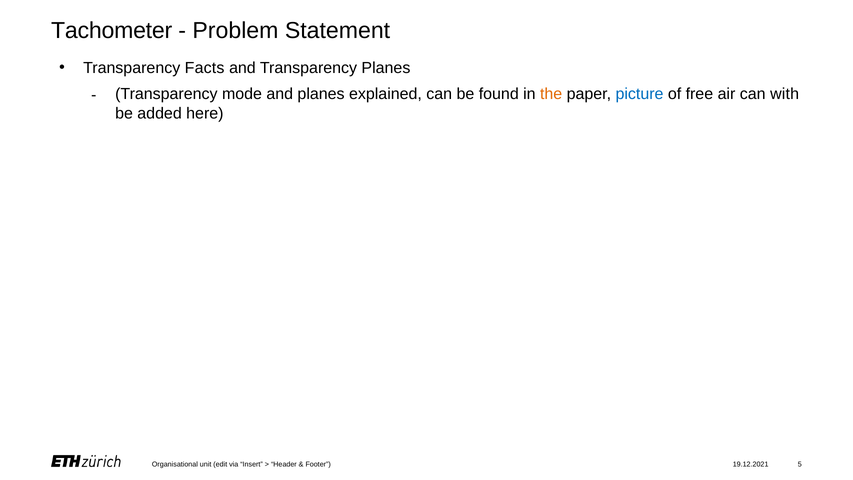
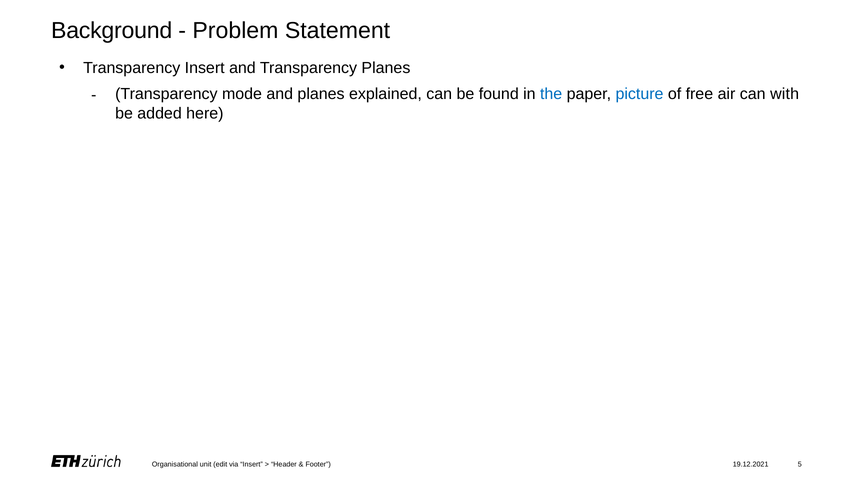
Tachometer: Tachometer -> Background
Transparency Facts: Facts -> Insert
the colour: orange -> blue
